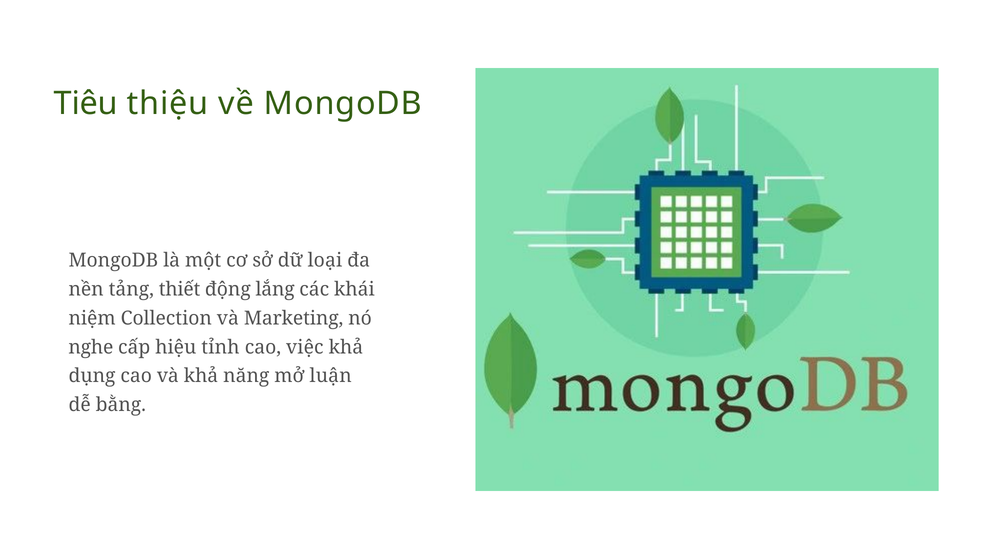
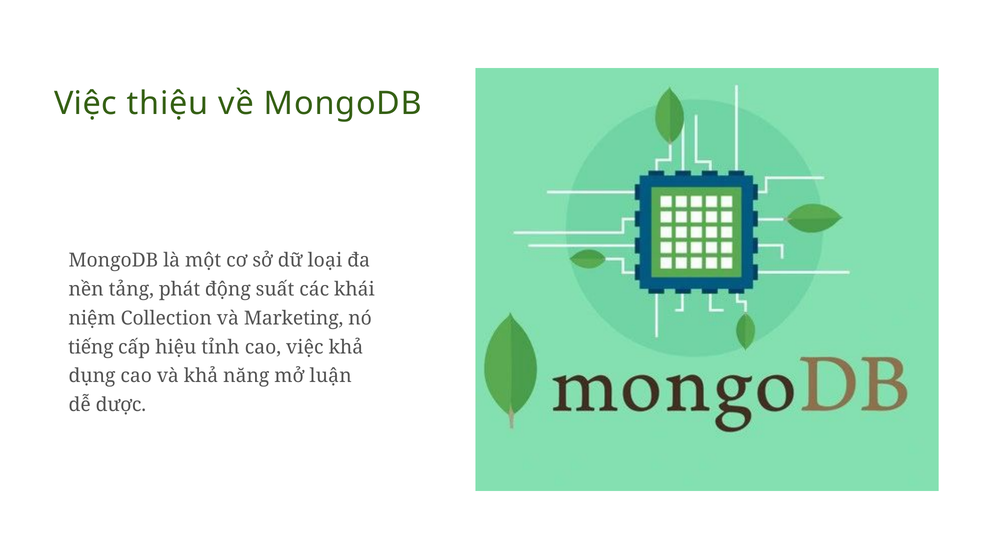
Tiêu at (86, 104): Tiêu -> Việc
thiết: thiết -> phát
lắng: lắng -> suất
nghe: nghe -> tiếng
bằng: bằng -> dược
